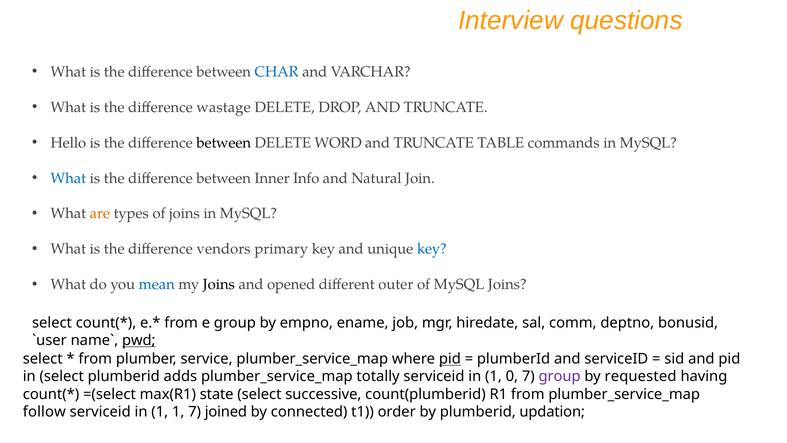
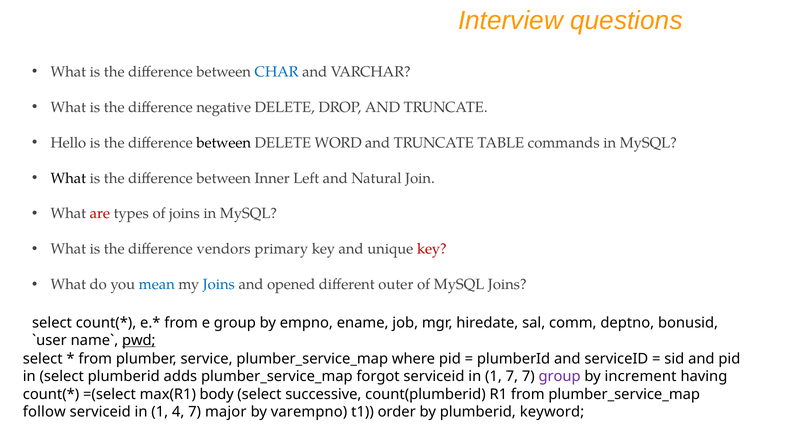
wastage: wastage -> negative
What at (68, 178) colour: blue -> black
Info: Info -> Left
are colour: orange -> red
key at (432, 249) colour: blue -> red
Joins at (219, 284) colour: black -> blue
pid at (450, 359) underline: present -> none
totally: totally -> forgot
1 0: 0 -> 7
requested: requested -> increment
state: state -> body
1 1: 1 -> 4
joined: joined -> major
connected: connected -> varempno
updation: updation -> keyword
